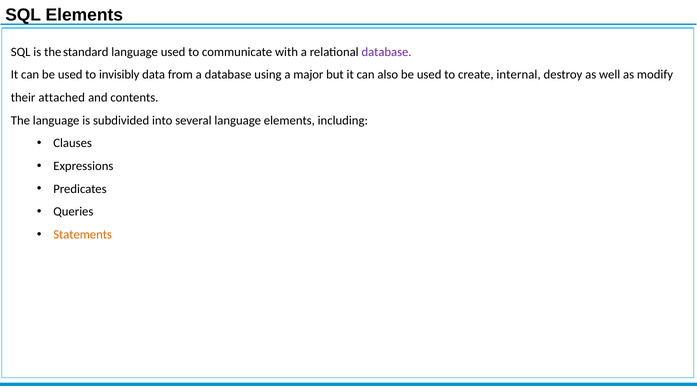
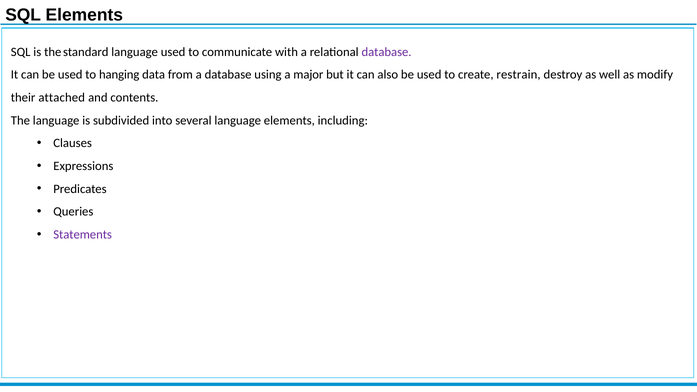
invisibly: invisibly -> hanging
internal: internal -> restrain
Statements colour: orange -> purple
